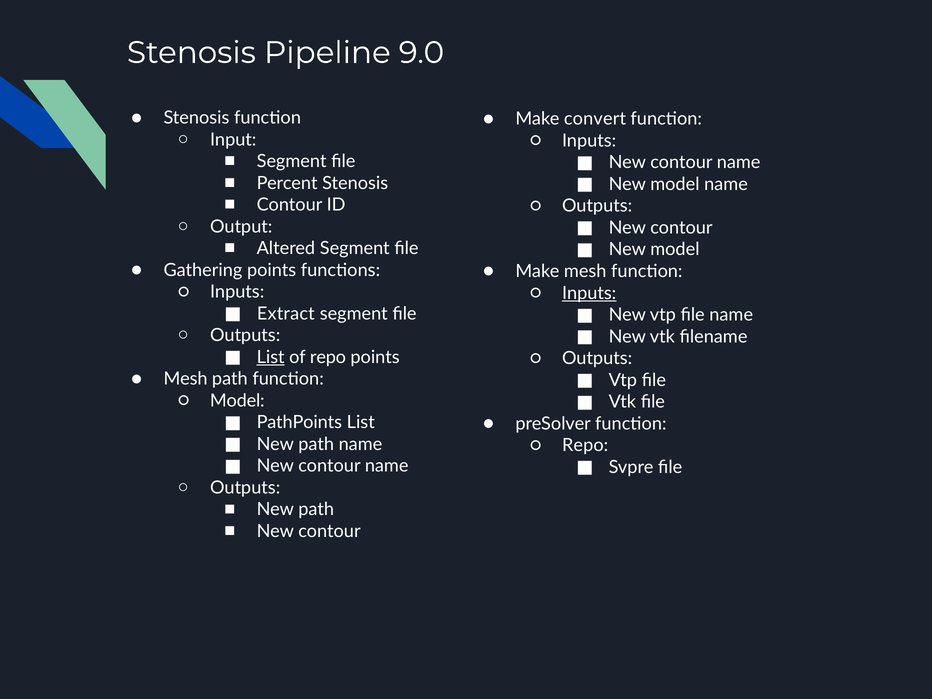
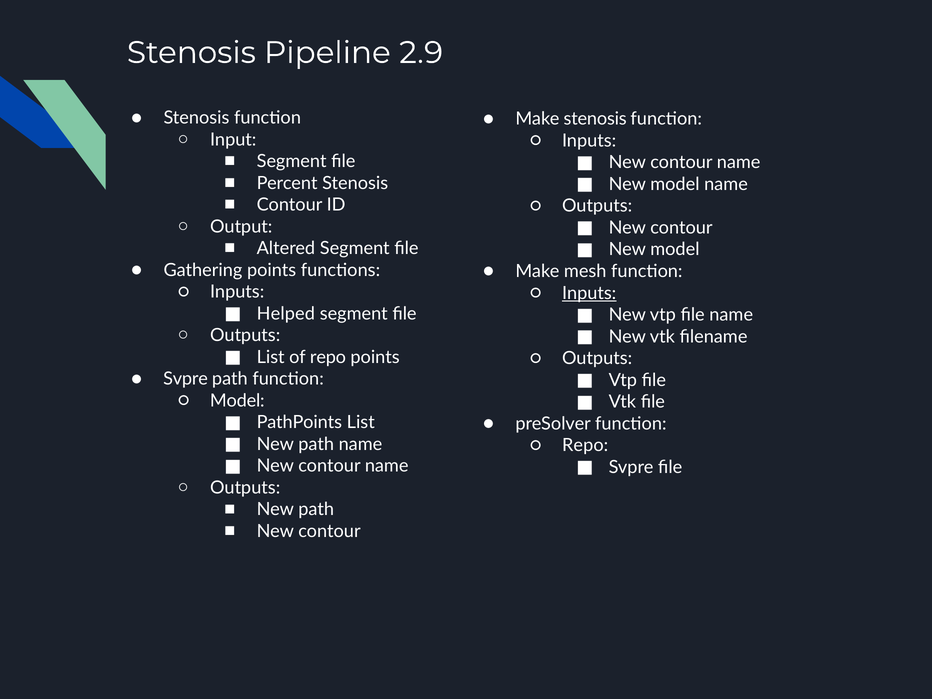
9.0: 9.0 -> 2.9
Make convert: convert -> stenosis
Extract: Extract -> Helped
List at (271, 357) underline: present -> none
Mesh at (186, 379): Mesh -> Svpre
